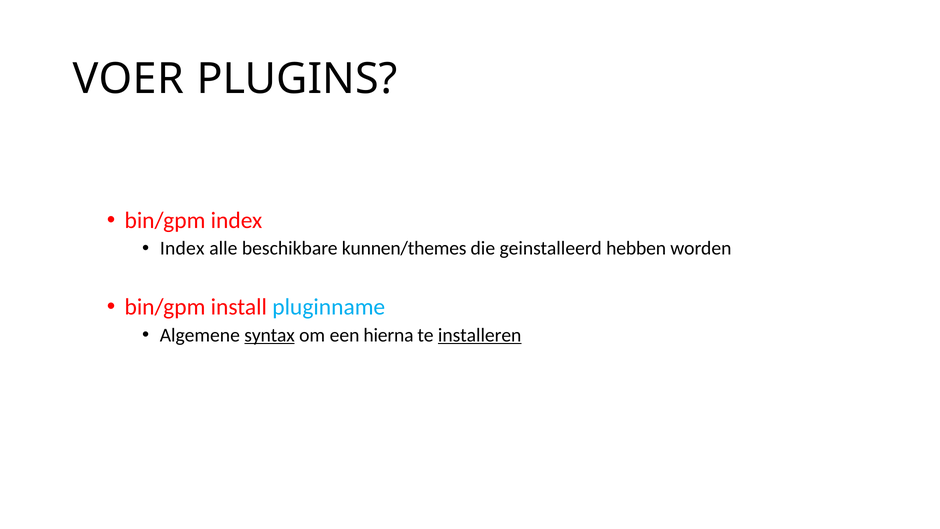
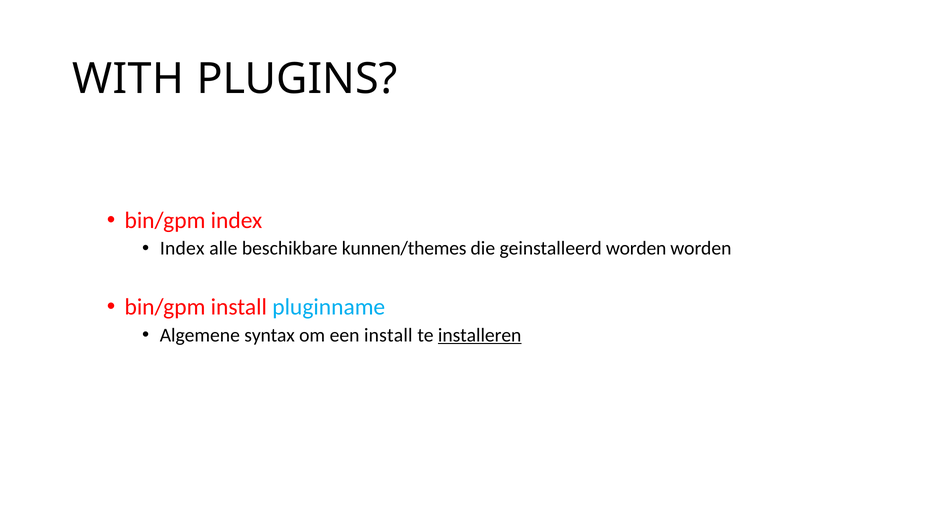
VOER: VOER -> WITH
geinstalleerd hebben: hebben -> worden
syntax underline: present -> none
een hierna: hierna -> install
